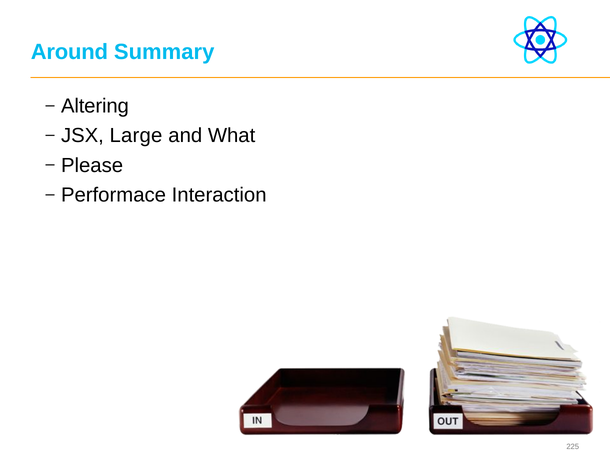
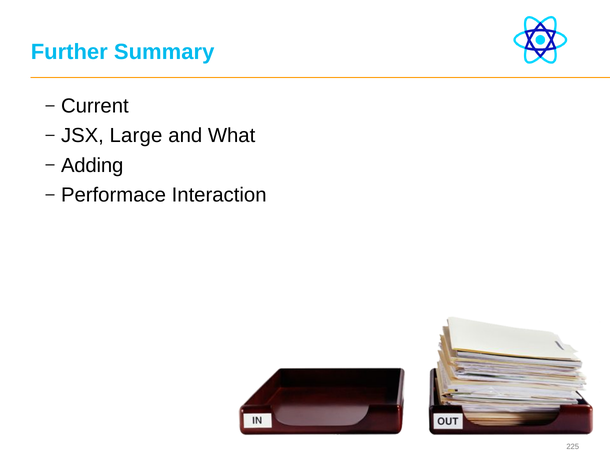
Around: Around -> Further
Altering: Altering -> Current
Please: Please -> Adding
